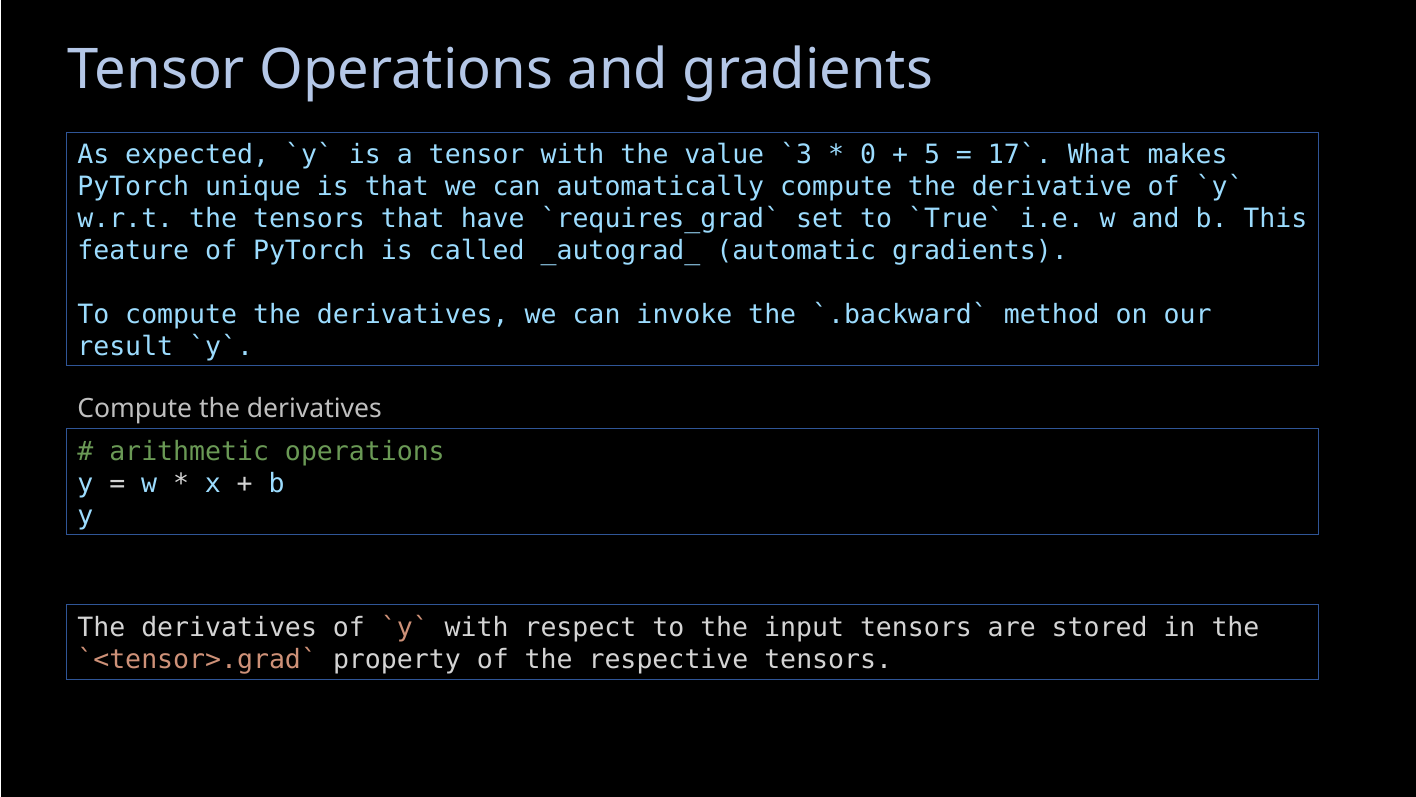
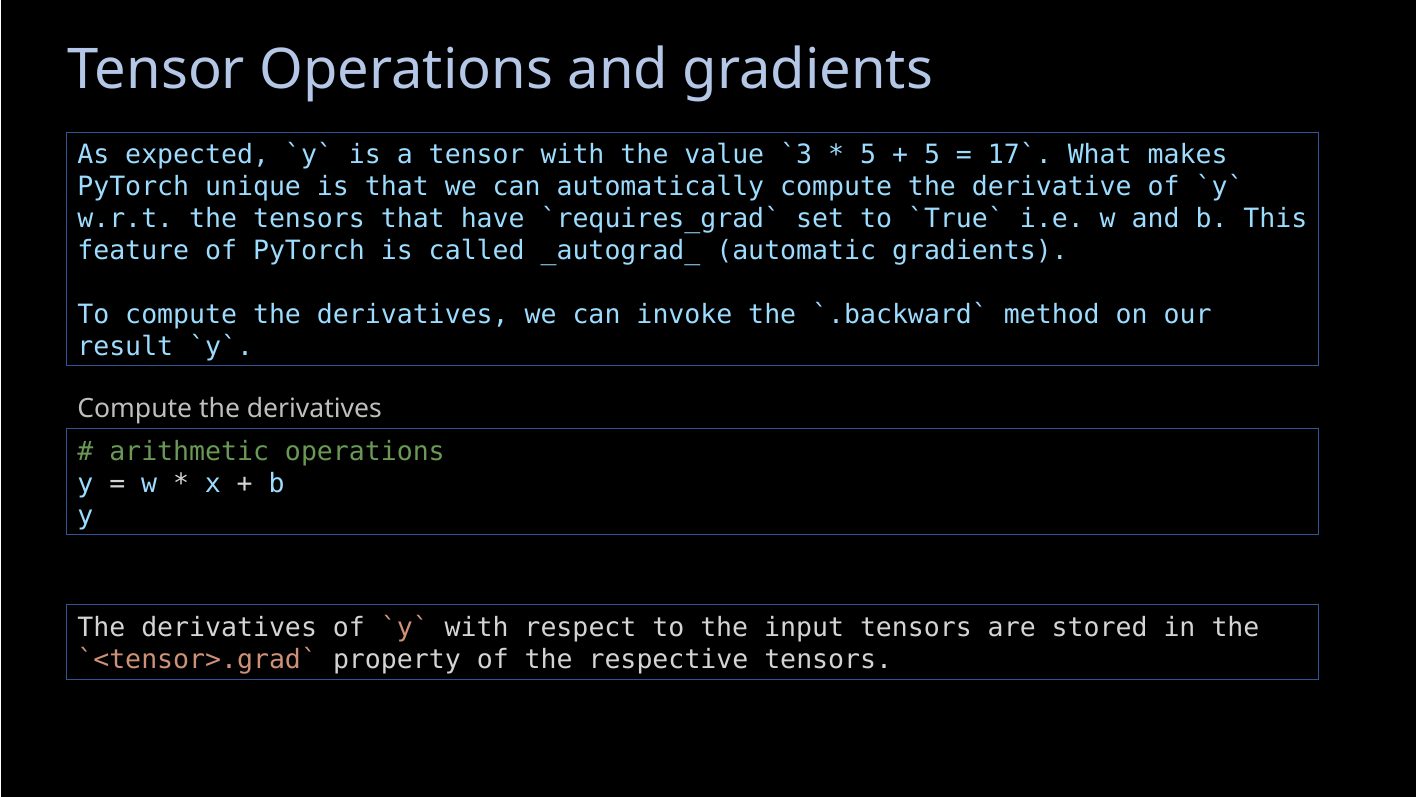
0 at (868, 155): 0 -> 5
